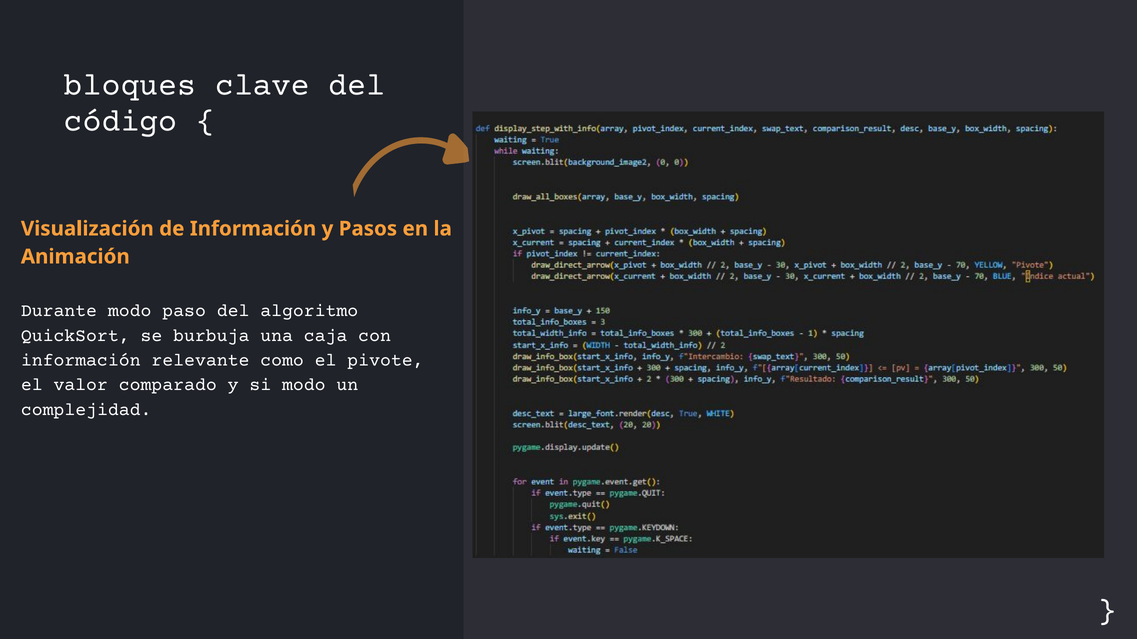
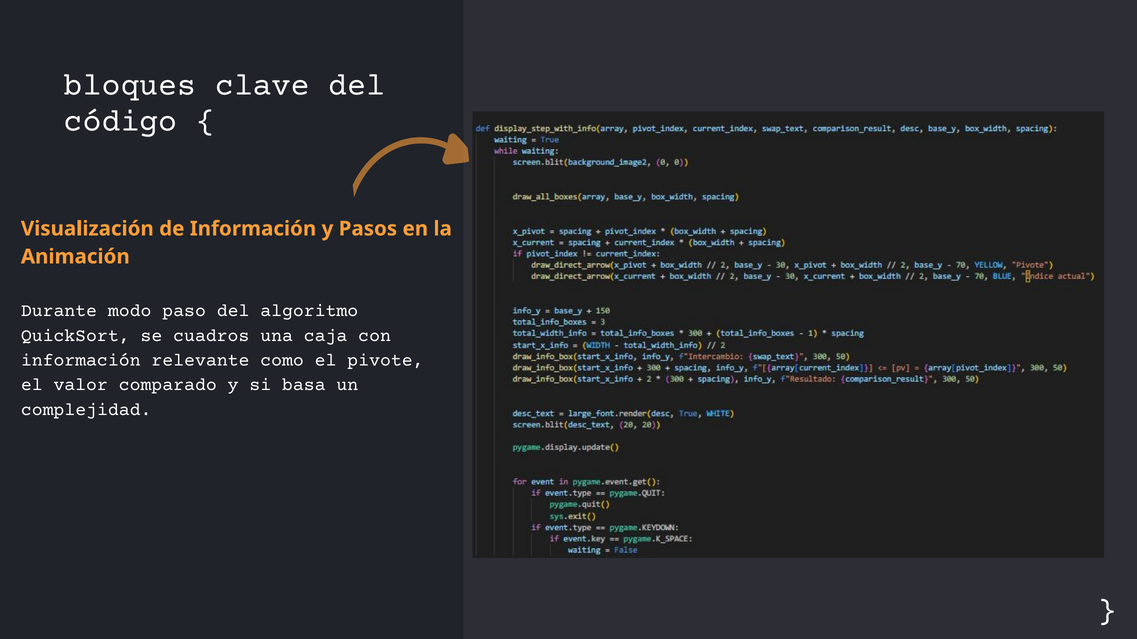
burbuja: burbuja -> cuadros
si modo: modo -> basa
